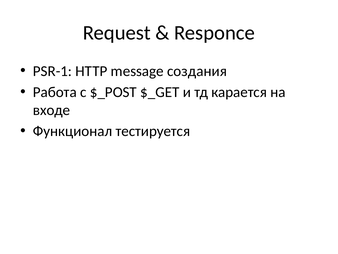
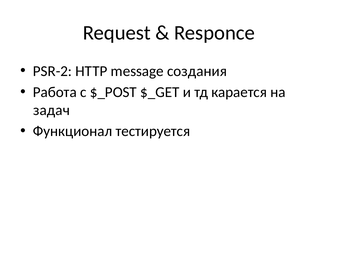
PSR-1: PSR-1 -> PSR-2
входе: входе -> задач
